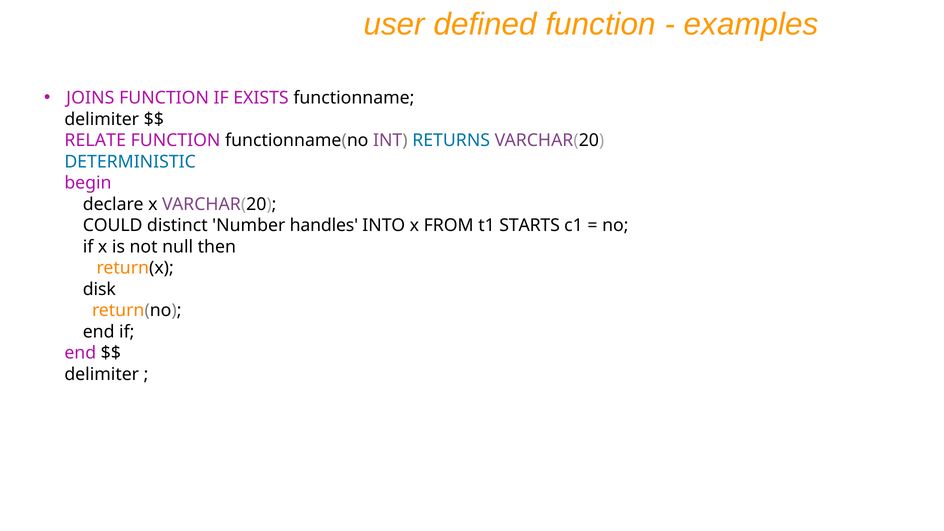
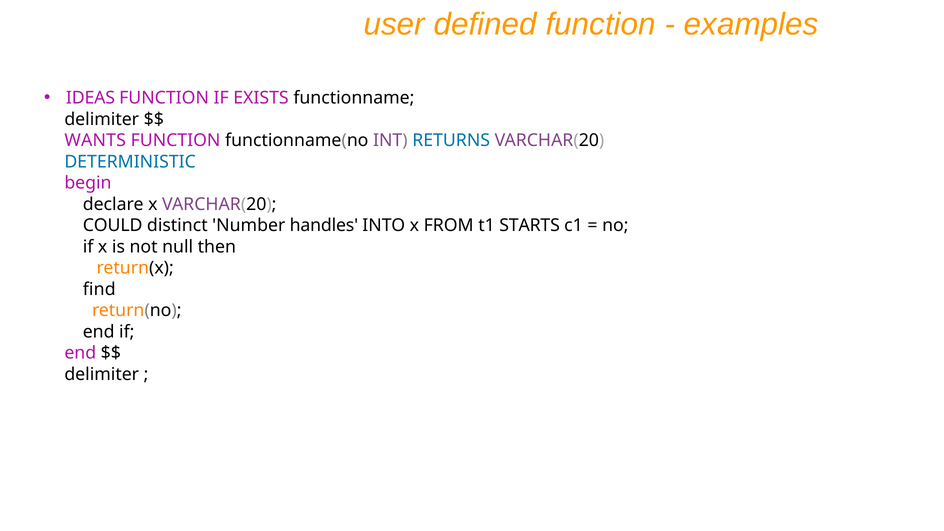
JOINS: JOINS -> IDEAS
RELATE: RELATE -> WANTS
disk: disk -> find
